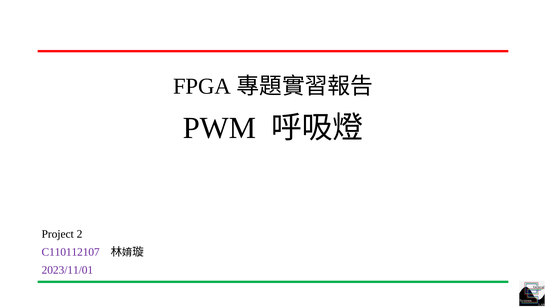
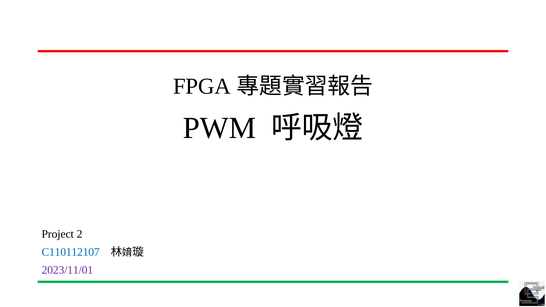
C110112107 colour: purple -> blue
